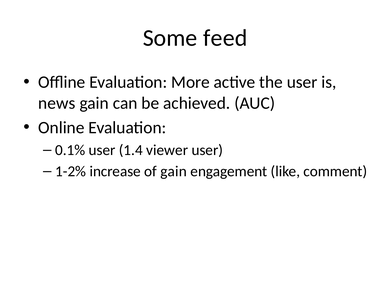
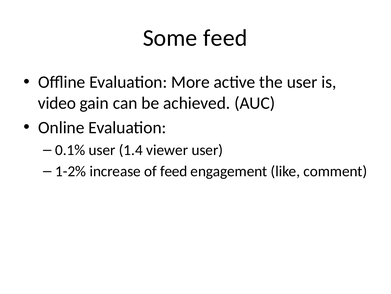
news: news -> video
of gain: gain -> feed
